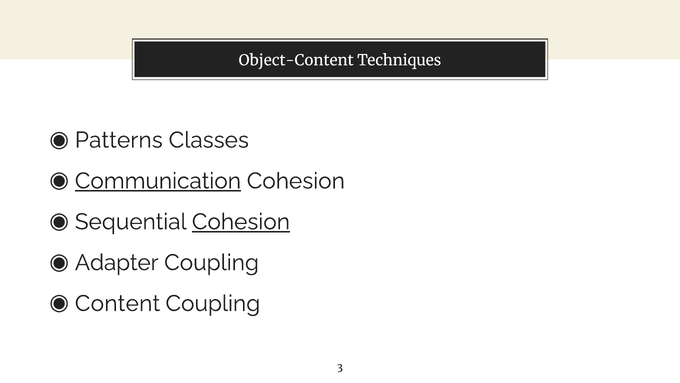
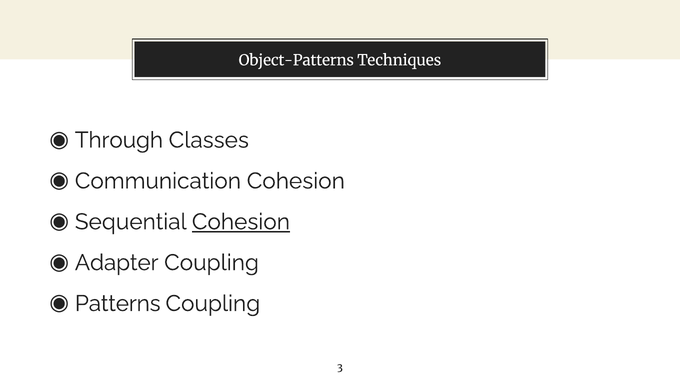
Object-Content: Object-Content -> Object-Patterns
Patterns: Patterns -> Through
Communication underline: present -> none
Content: Content -> Patterns
